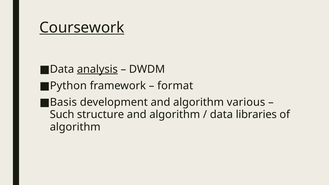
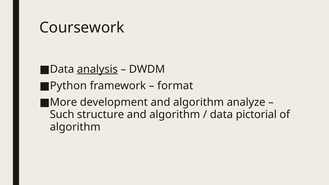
Coursework underline: present -> none
Basis: Basis -> More
various: various -> analyze
libraries: libraries -> pictorial
